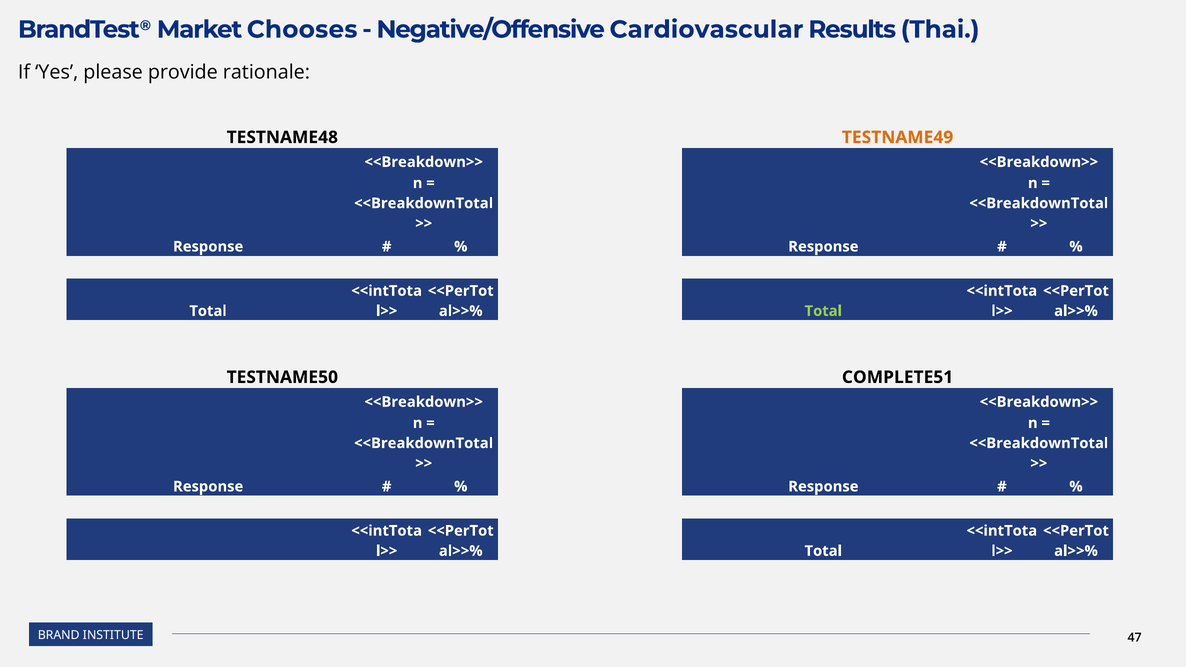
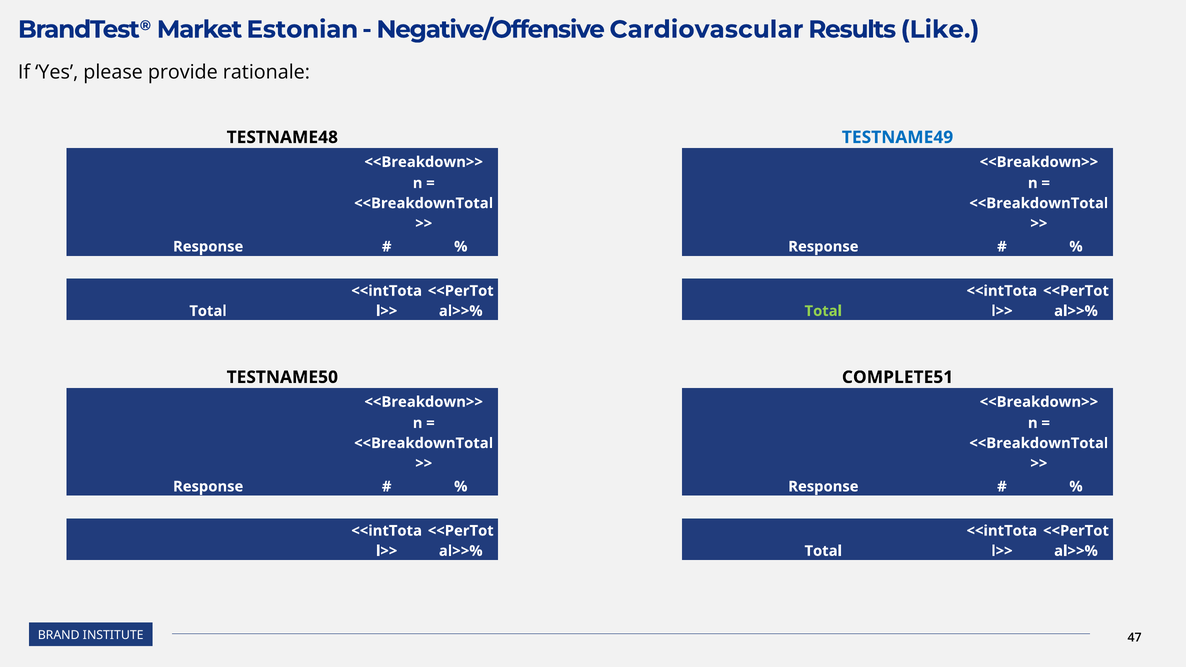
Chooses: Chooses -> Estonian
Thai: Thai -> Like
TESTNAME49 colour: orange -> blue
